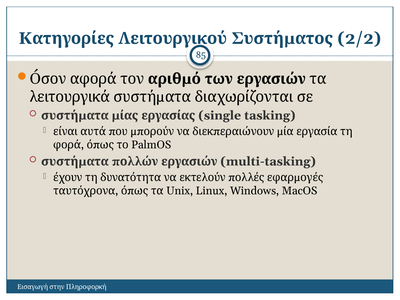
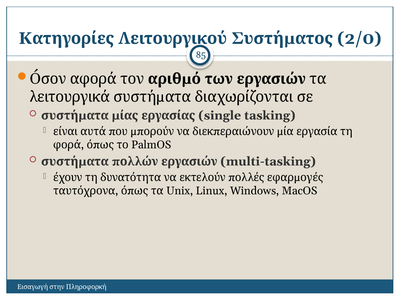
2/2: 2/2 -> 2/0
